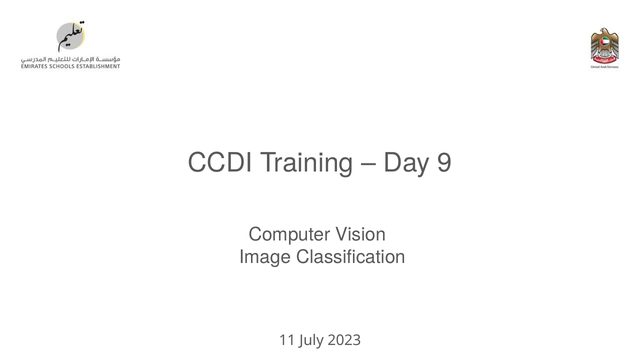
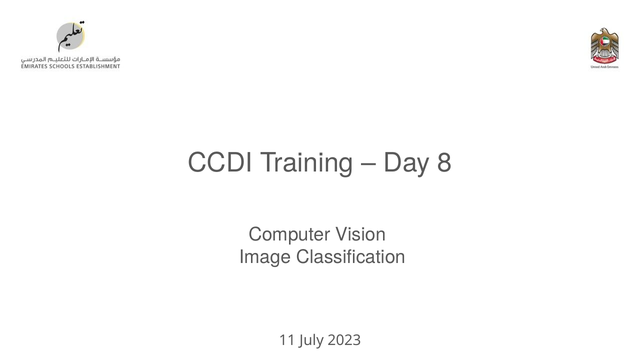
9: 9 -> 8
